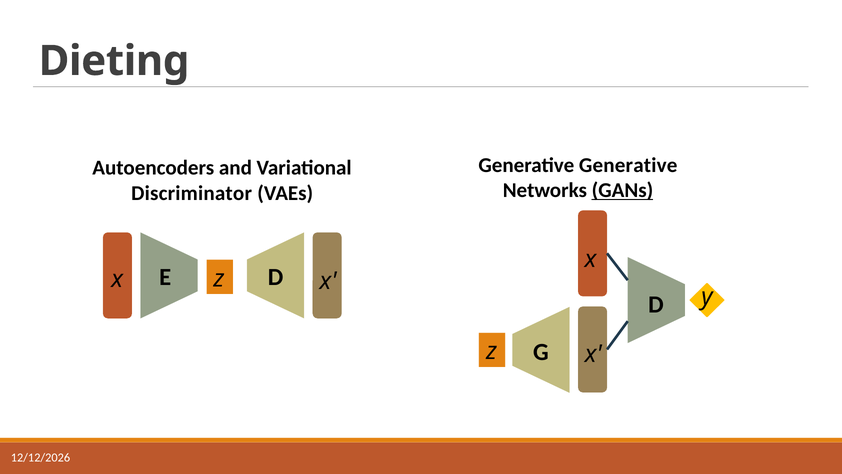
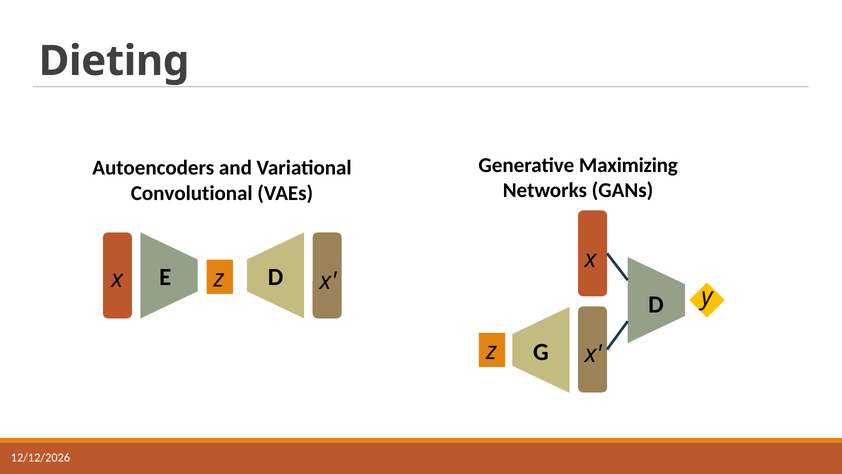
Generative Generative: Generative -> Maximizing
GANs underline: present -> none
Discriminator: Discriminator -> Convolutional
